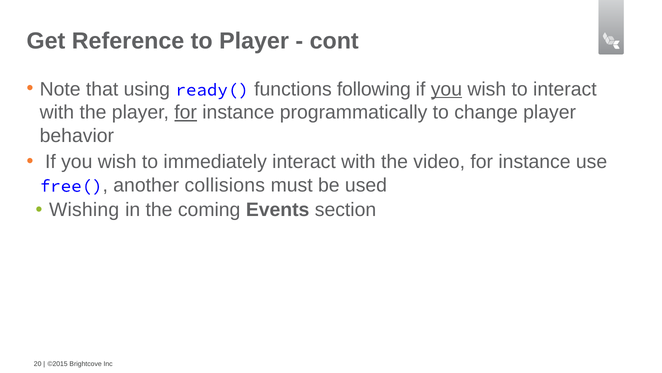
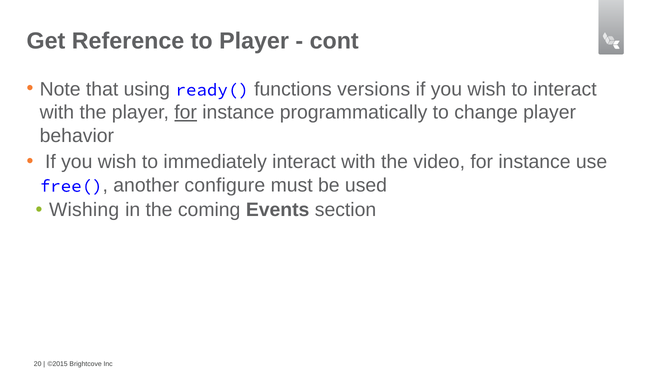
following: following -> versions
you at (446, 89) underline: present -> none
collisions: collisions -> configure
